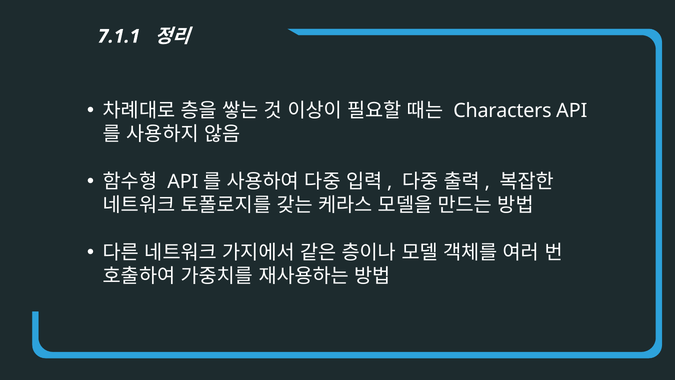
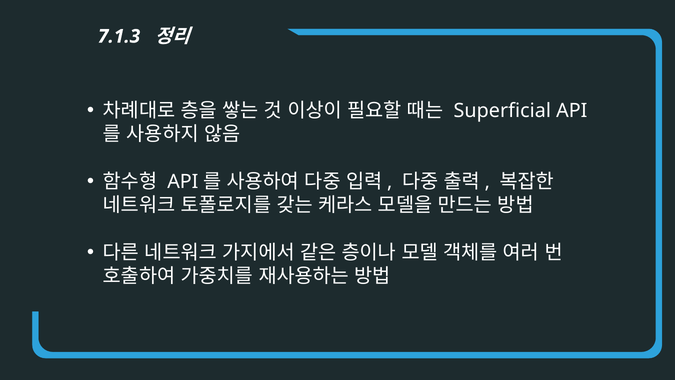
7.1.1: 7.1.1 -> 7.1.3
Characters: Characters -> Superficial
